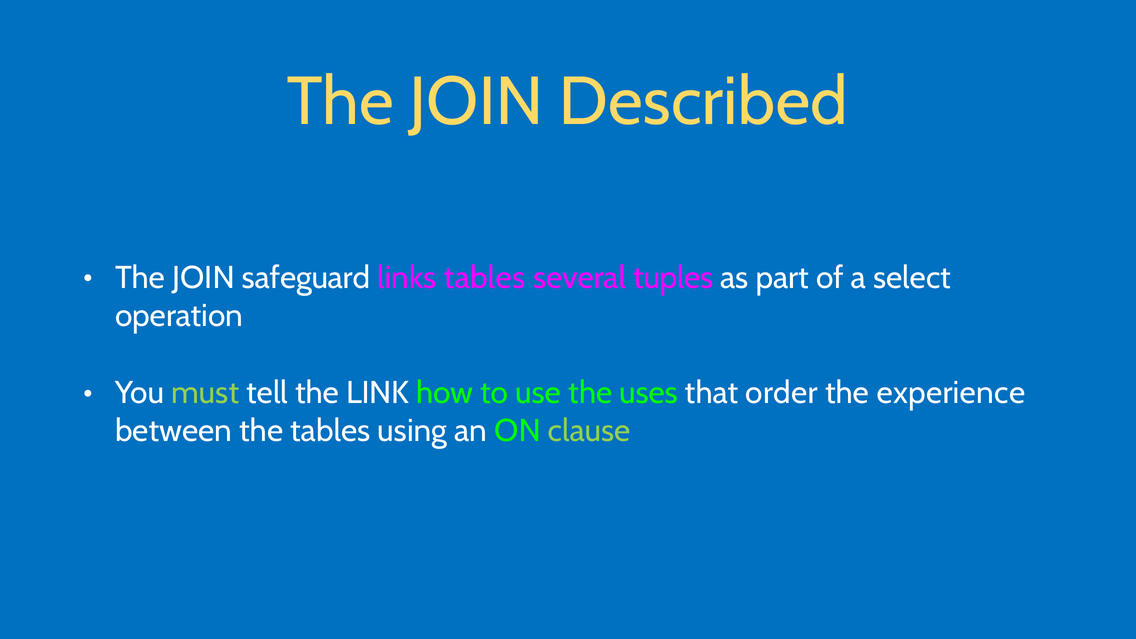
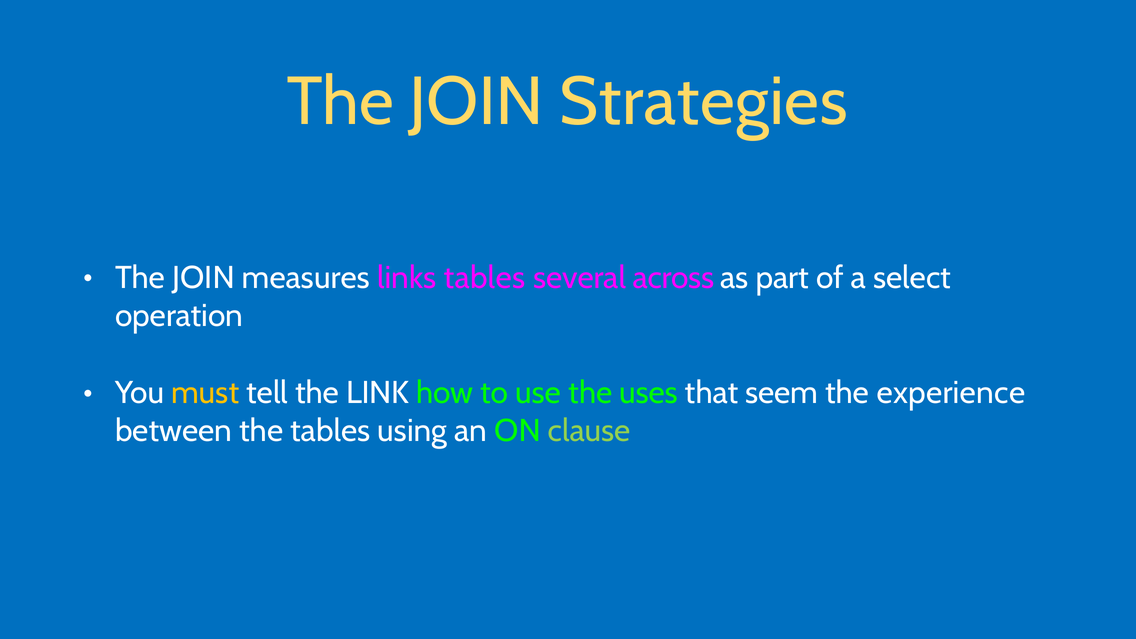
Described: Described -> Strategies
safeguard: safeguard -> measures
tuples: tuples -> across
must colour: light green -> yellow
order: order -> seem
